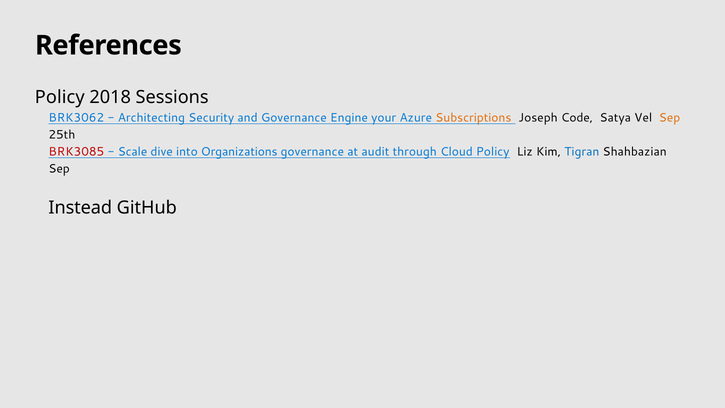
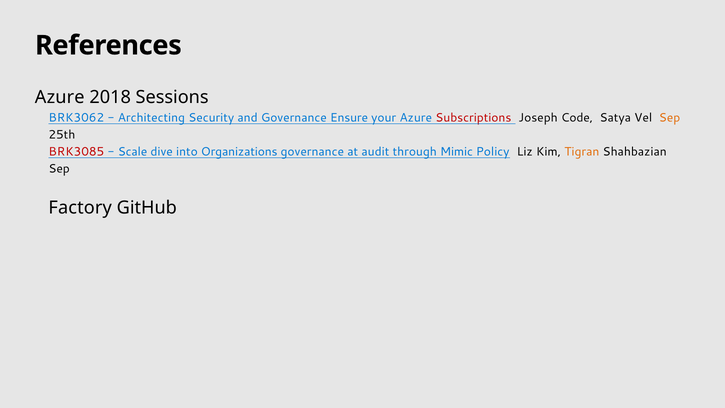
Policy at (60, 97): Policy -> Azure
Engine: Engine -> Ensure
Subscriptions colour: orange -> red
Cloud: Cloud -> Mimic
Tigran colour: blue -> orange
Instead: Instead -> Factory
